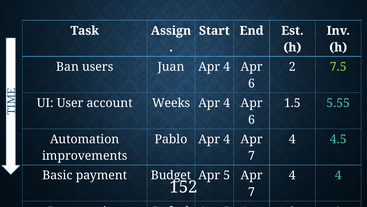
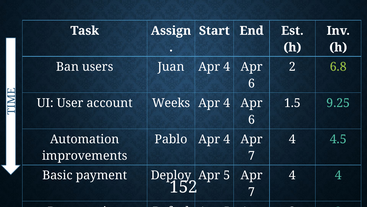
7.5: 7.5 -> 6.8
5.55: 5.55 -> 9.25
Budget: Budget -> Deploy
